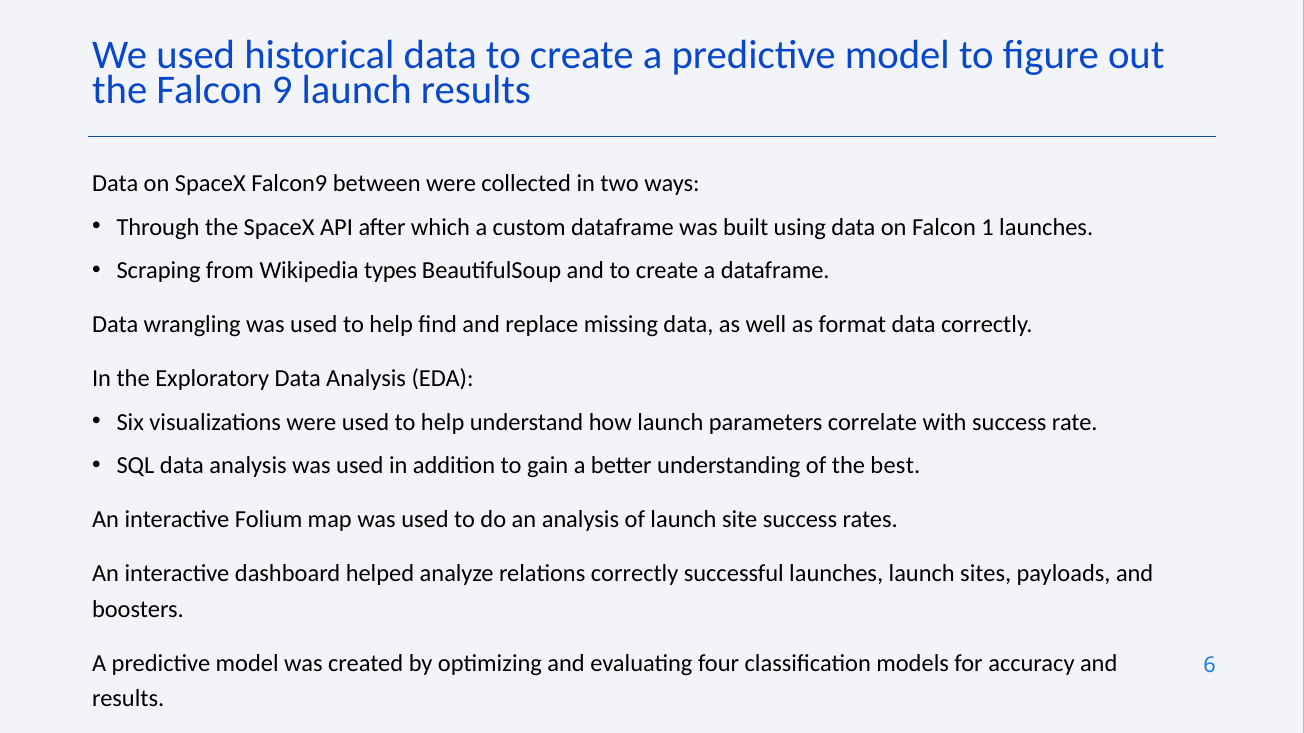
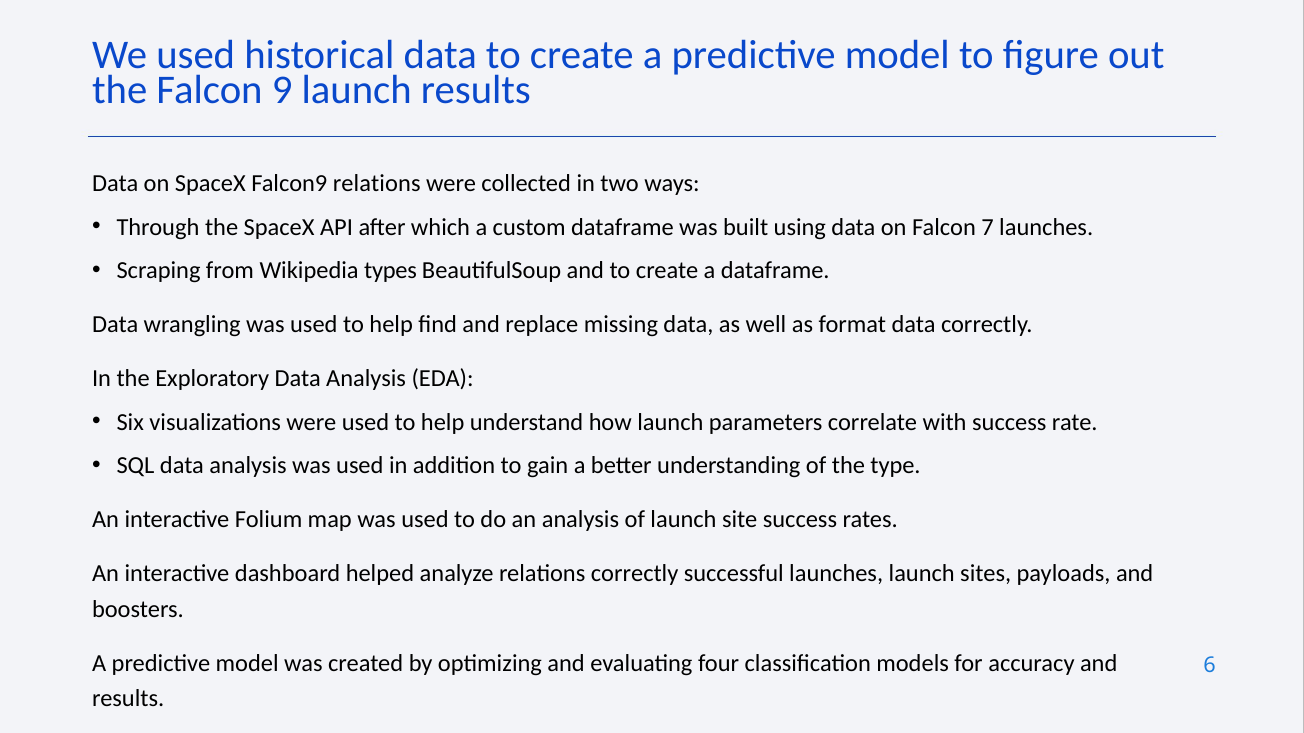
Falcon9 between: between -> relations
1: 1 -> 7
best: best -> type
